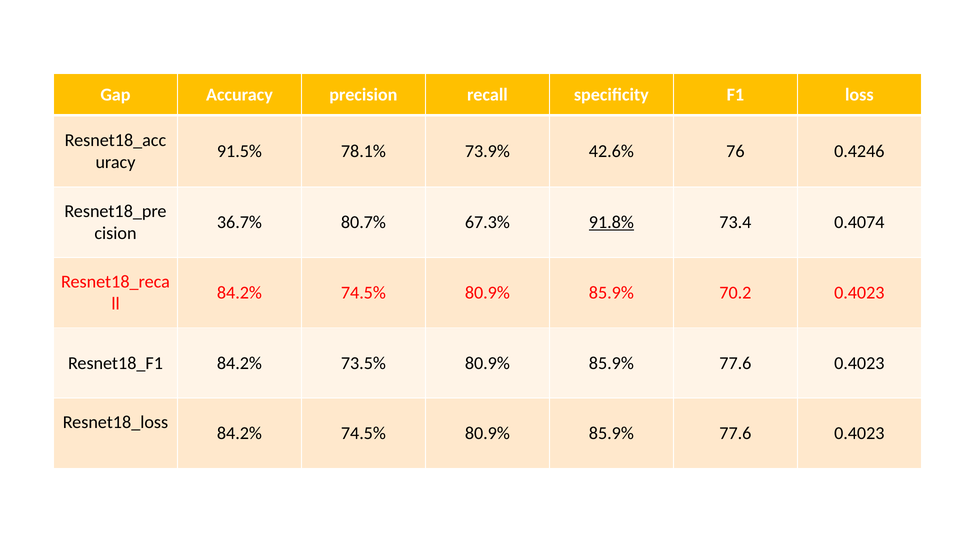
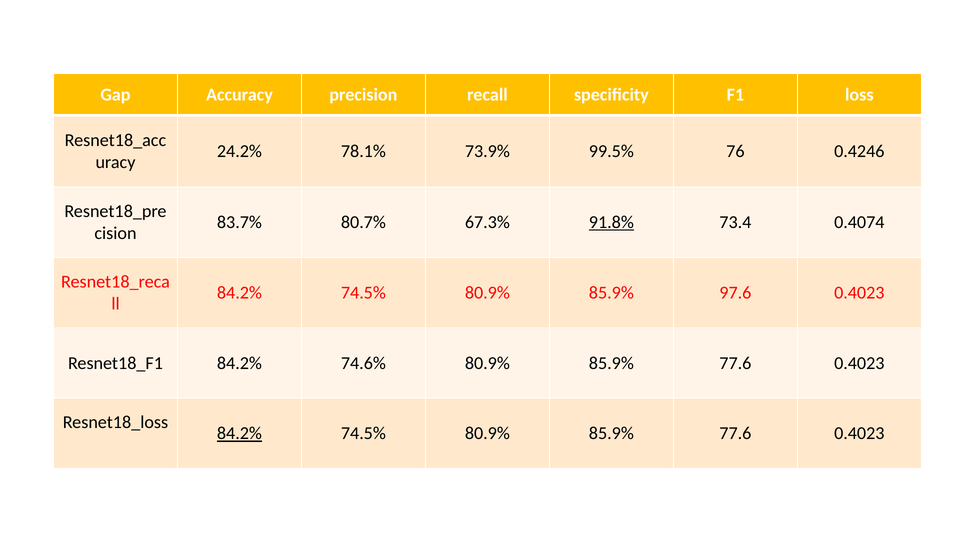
91.5%: 91.5% -> 24.2%
42.6%: 42.6% -> 99.5%
36.7%: 36.7% -> 83.7%
70.2: 70.2 -> 97.6
73.5%: 73.5% -> 74.6%
84.2% at (239, 433) underline: none -> present
